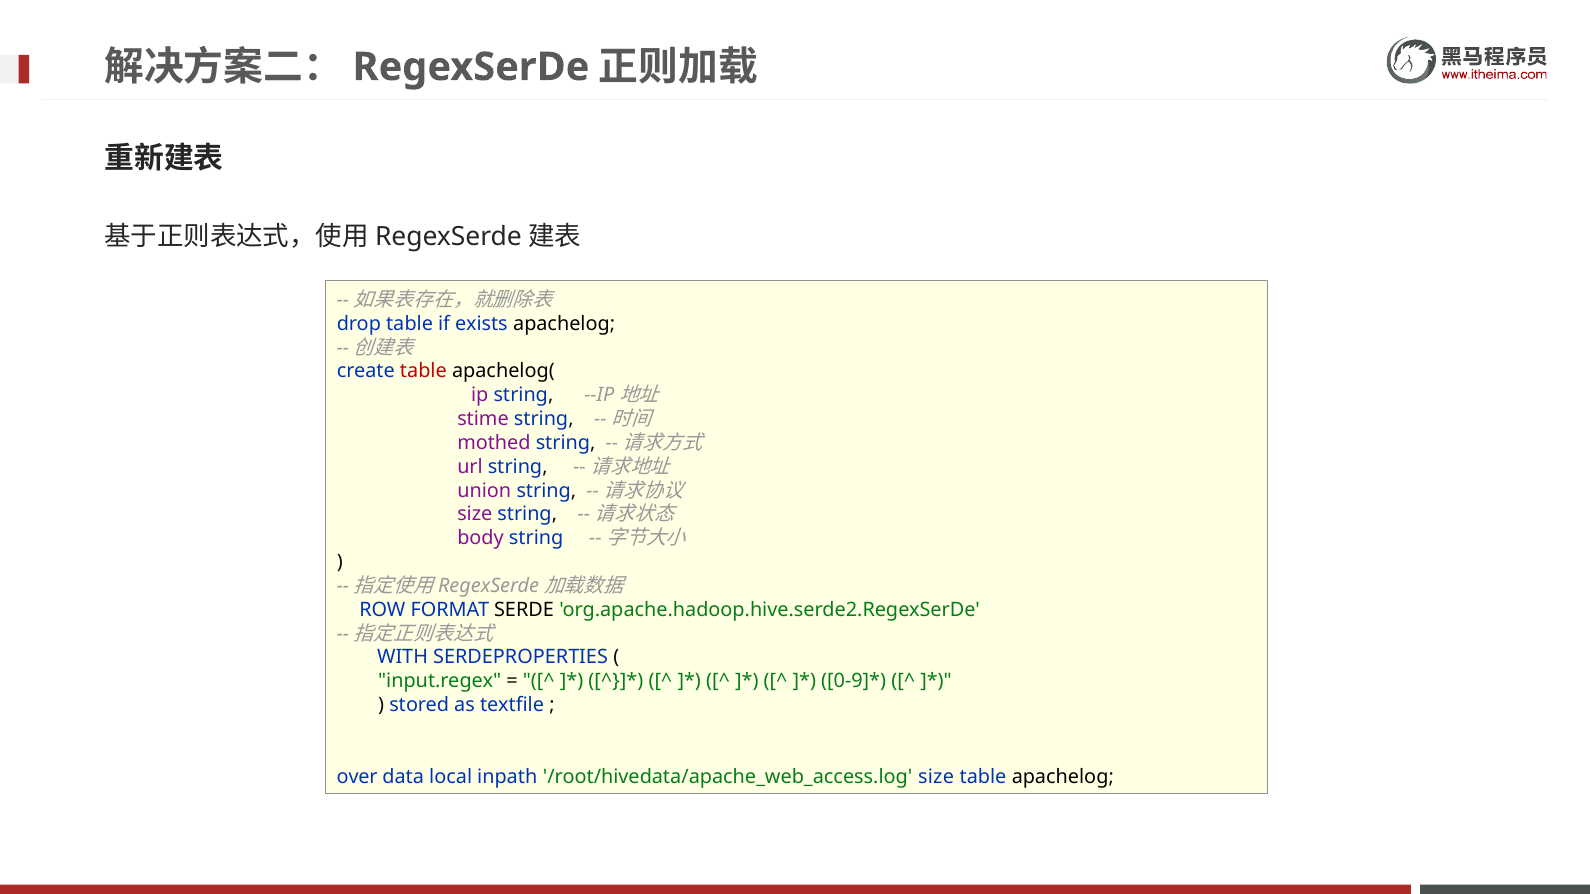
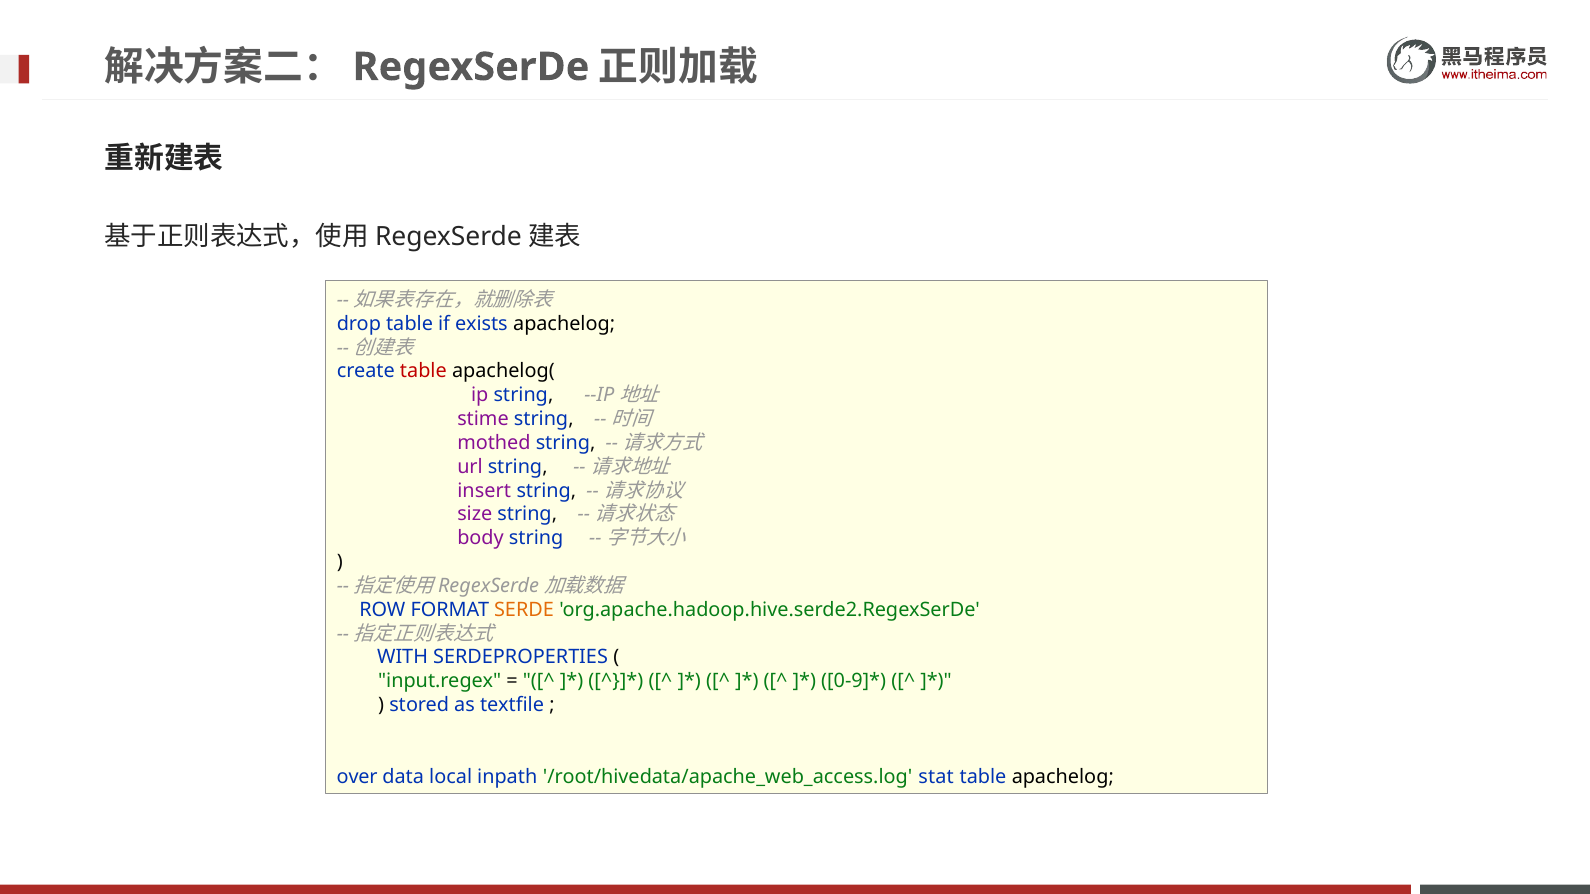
union: union -> insert
SERDE colour: black -> orange
/root/hivedata/apache_web_access.log size: size -> stat
